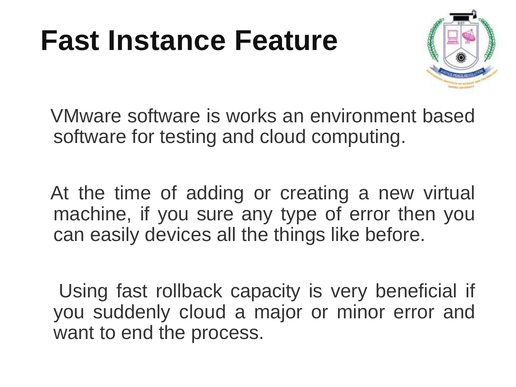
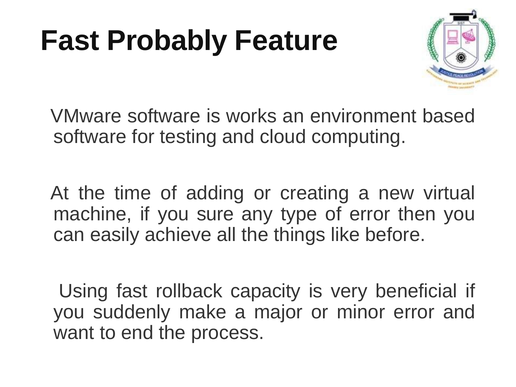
Instance: Instance -> Probably
devices: devices -> achieve
suddenly cloud: cloud -> make
